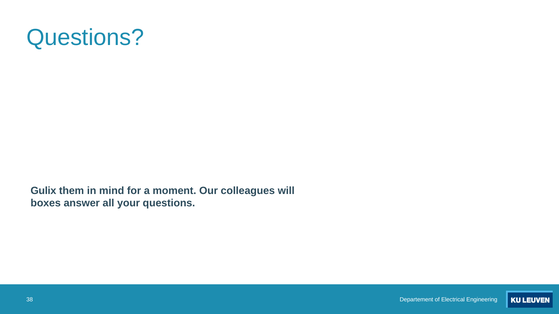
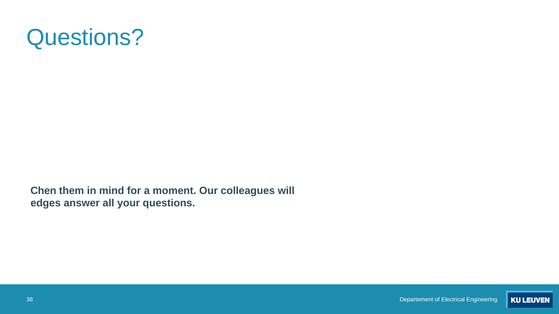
Gulix: Gulix -> Chen
boxes: boxes -> edges
